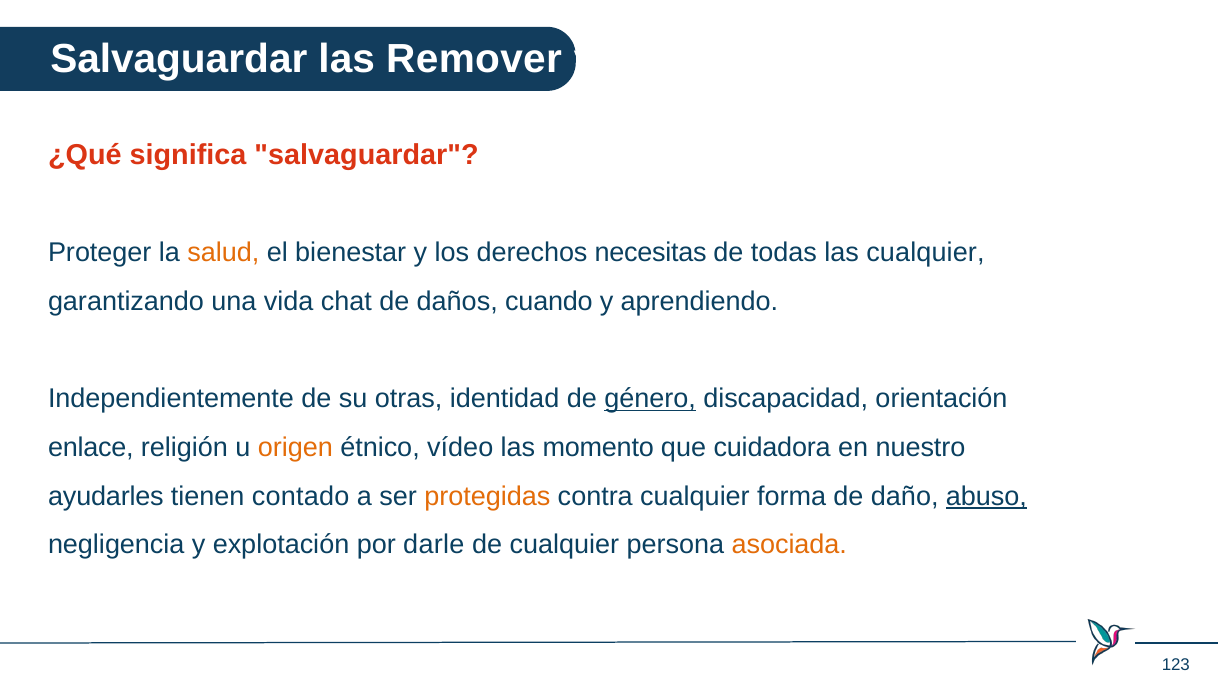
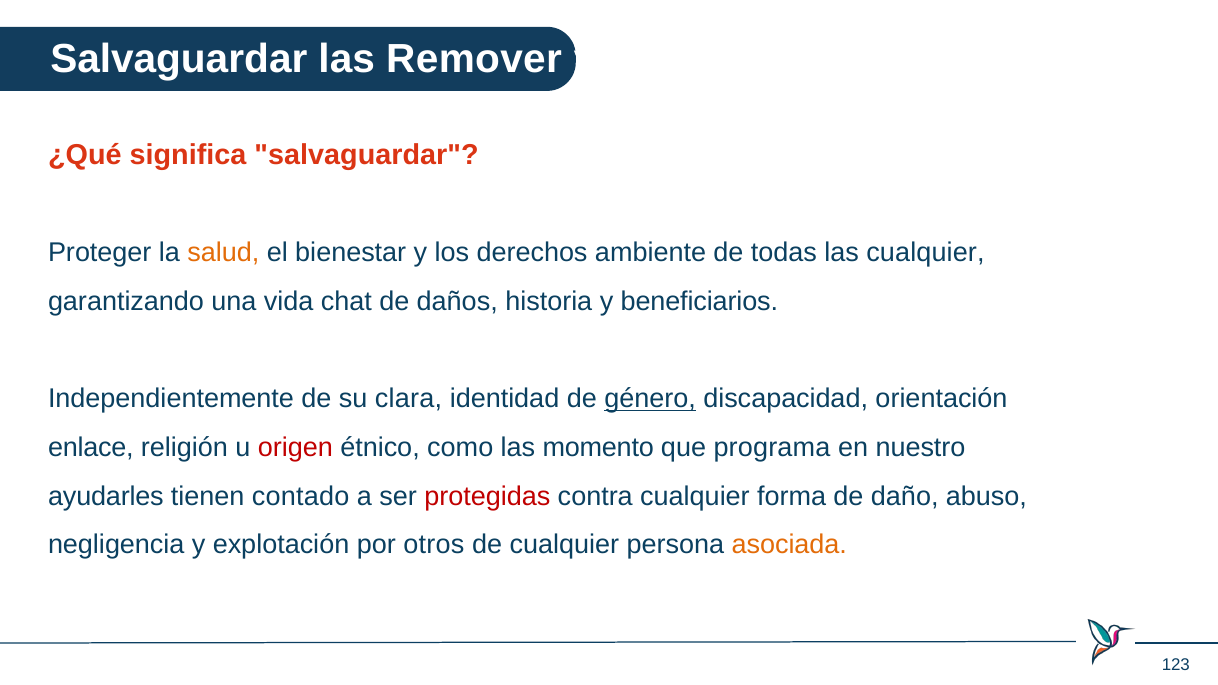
necesitas: necesitas -> ambiente
cuando: cuando -> historia
aprendiendo: aprendiendo -> beneficiarios
otras: otras -> clara
origen colour: orange -> red
vídeo: vídeo -> como
cuidadora: cuidadora -> programa
protegidas colour: orange -> red
abuso underline: present -> none
darle: darle -> otros
